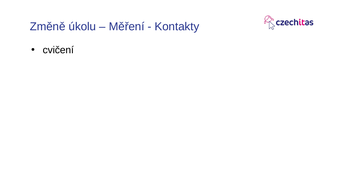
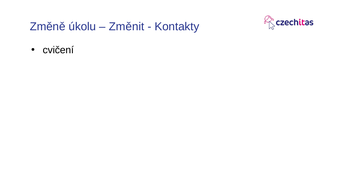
Měření: Měření -> Změnit
